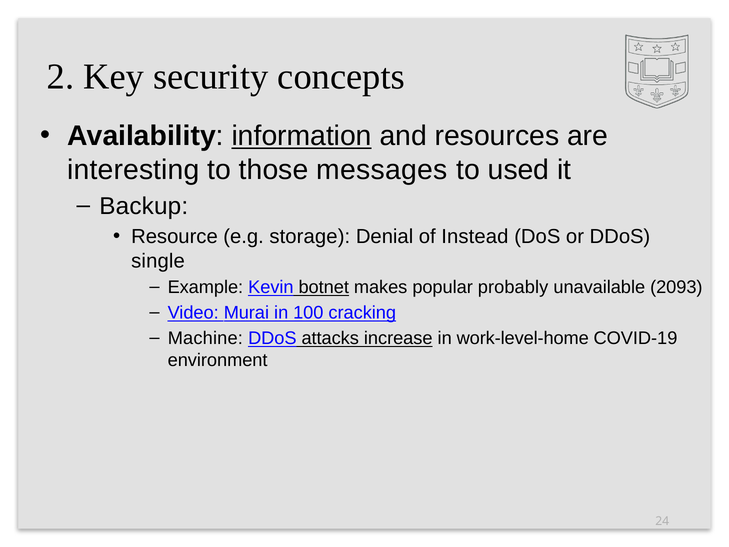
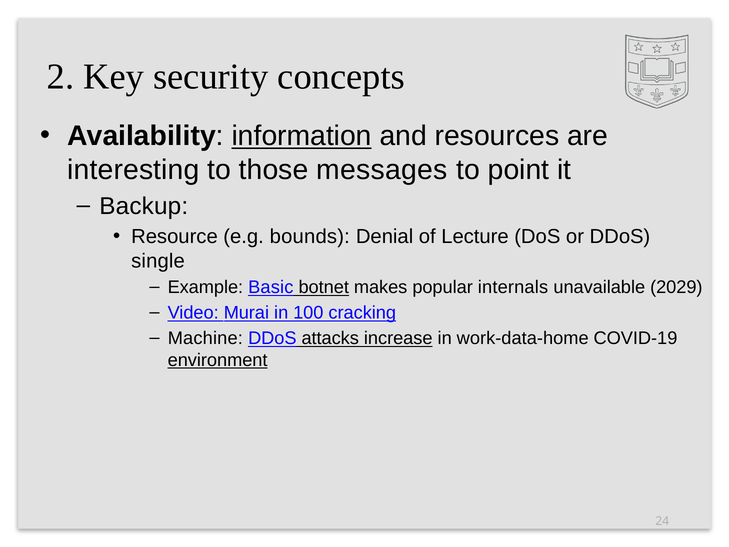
used: used -> point
storage: storage -> bounds
Instead: Instead -> Lecture
Kevin: Kevin -> Basic
probably: probably -> internals
2093: 2093 -> 2029
work-level-home: work-level-home -> work-data-home
environment underline: none -> present
